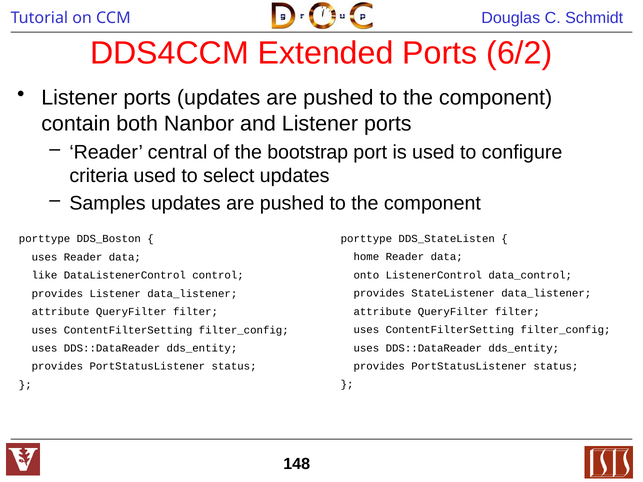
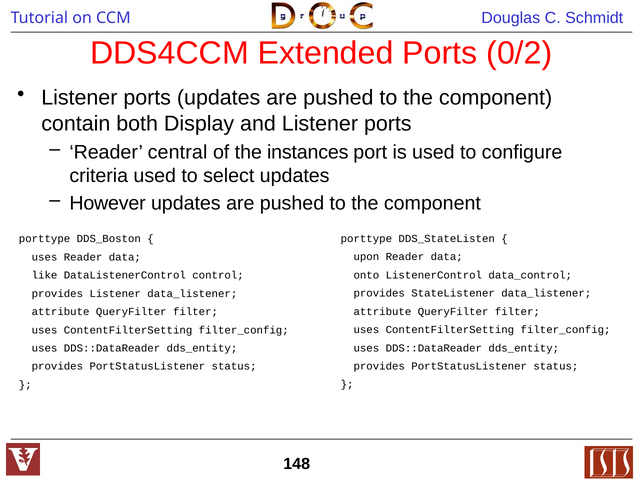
6/2: 6/2 -> 0/2
Nanbor: Nanbor -> Display
bootstrap: bootstrap -> instances
Samples: Samples -> However
home: home -> upon
